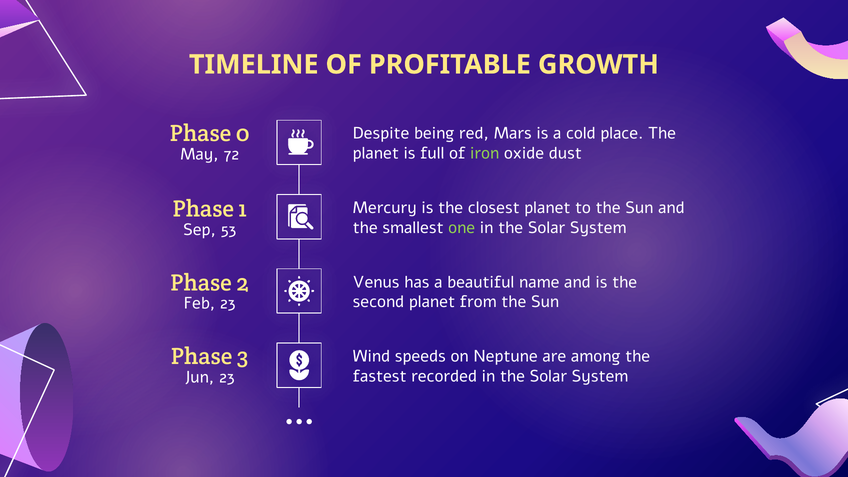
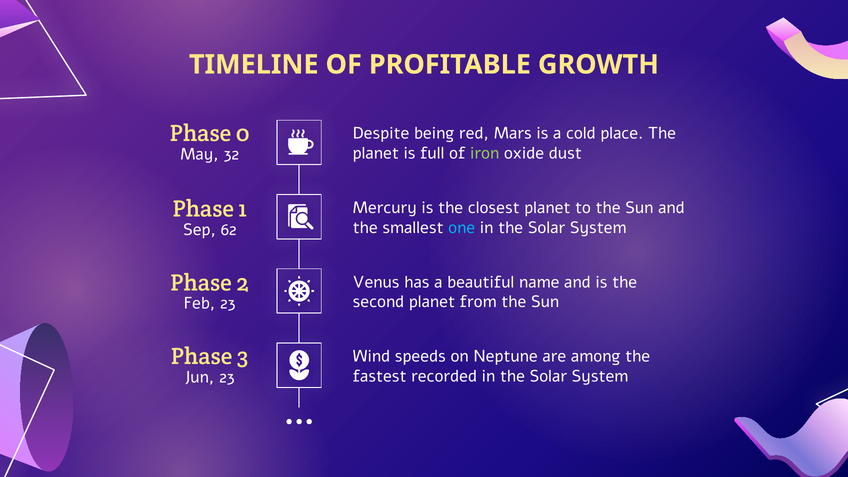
72: 72 -> 32
one colour: light green -> light blue
53: 53 -> 62
